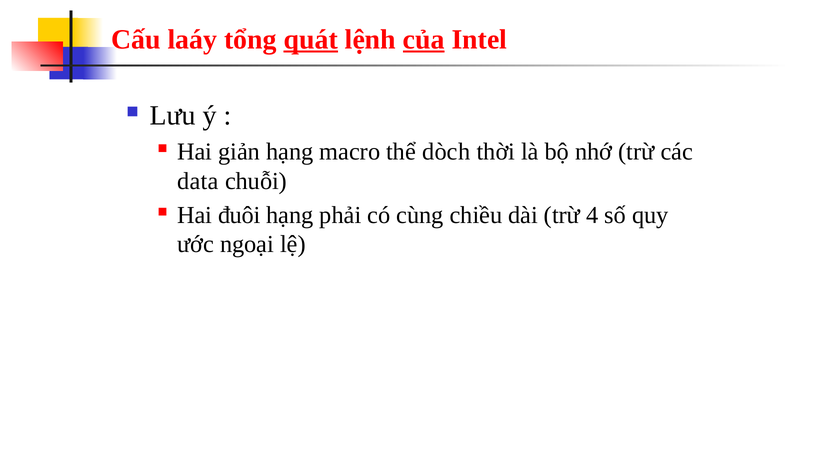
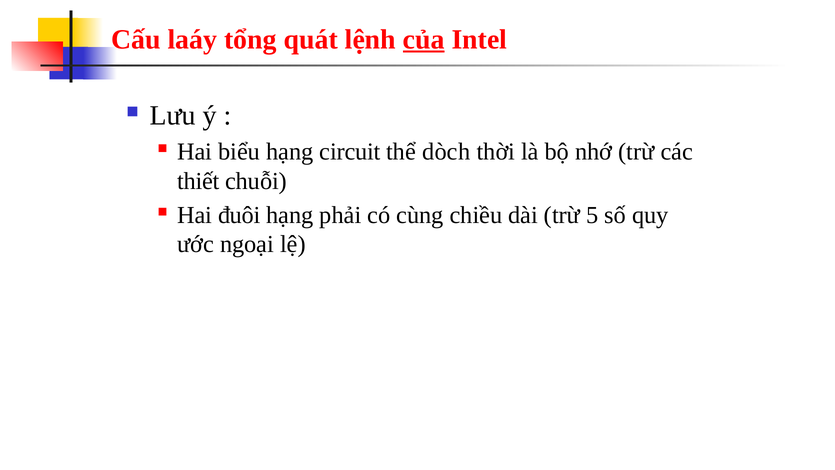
quát underline: present -> none
giản: giản -> biểu
macro: macro -> circuit
data: data -> thiết
4: 4 -> 5
